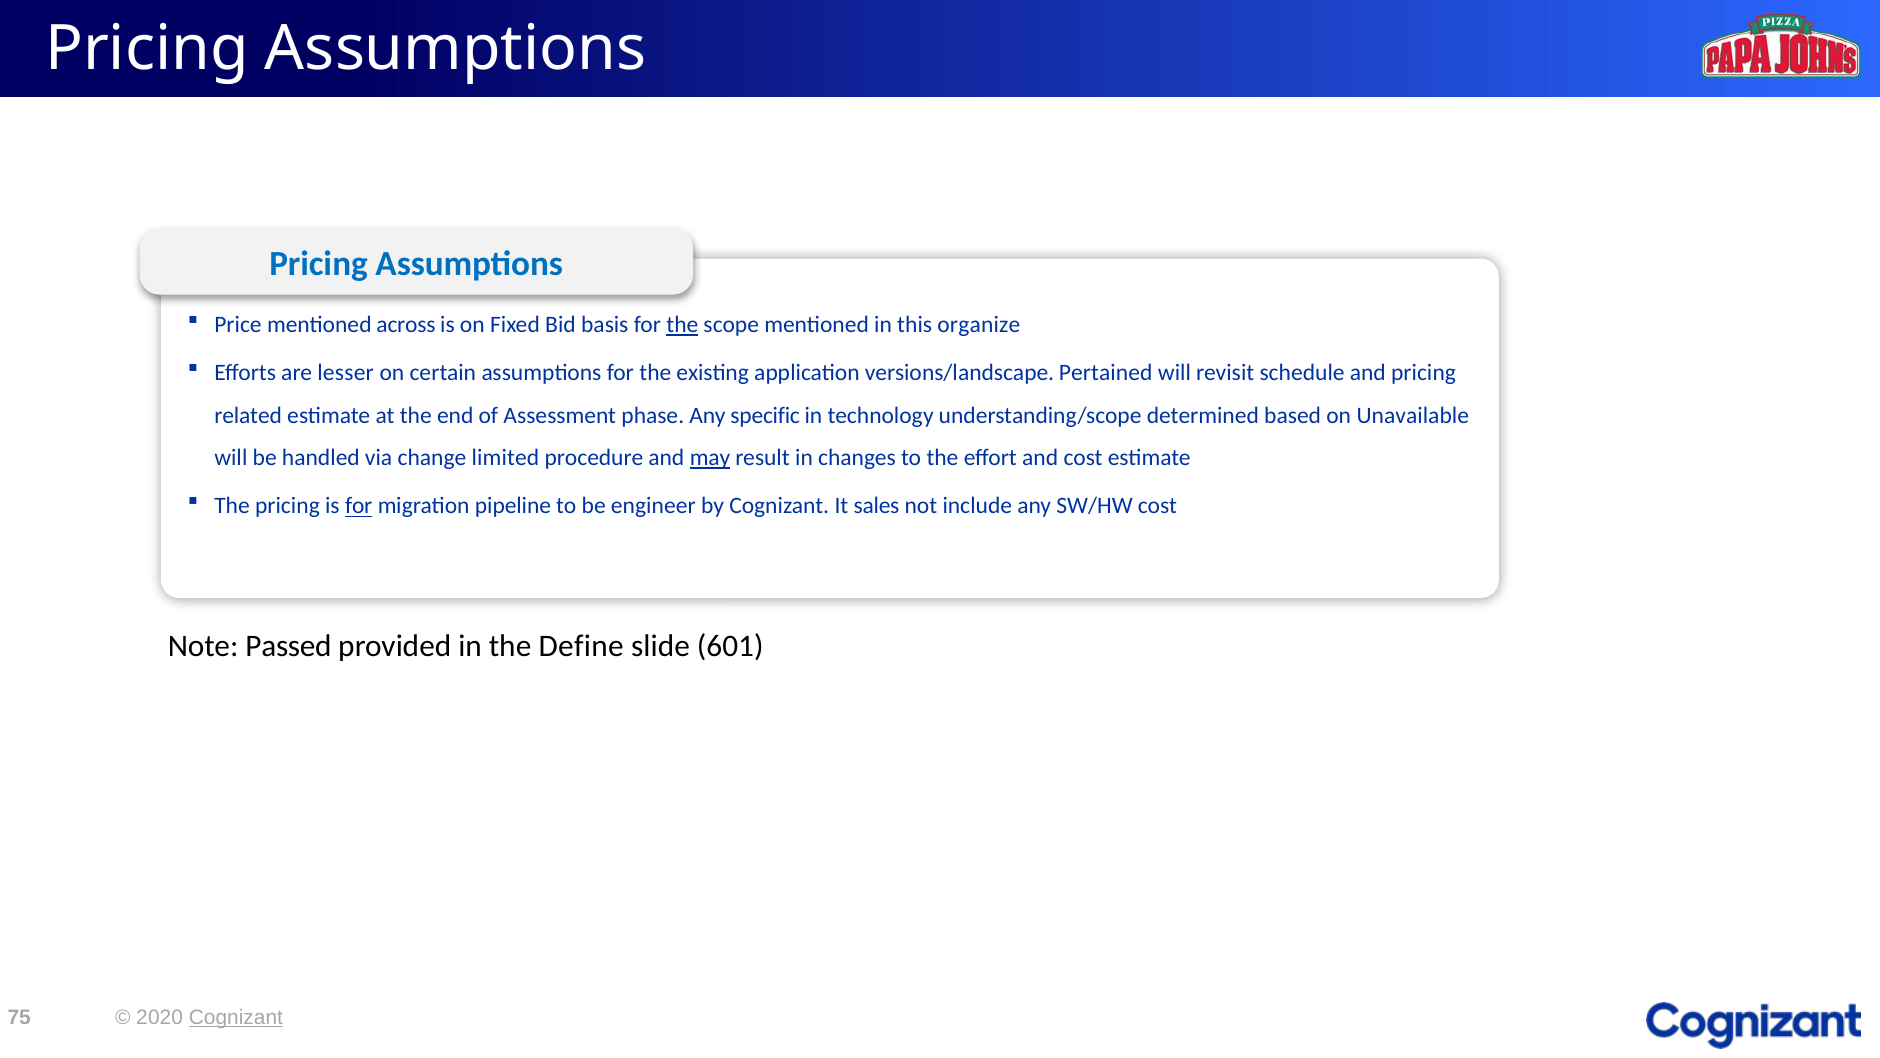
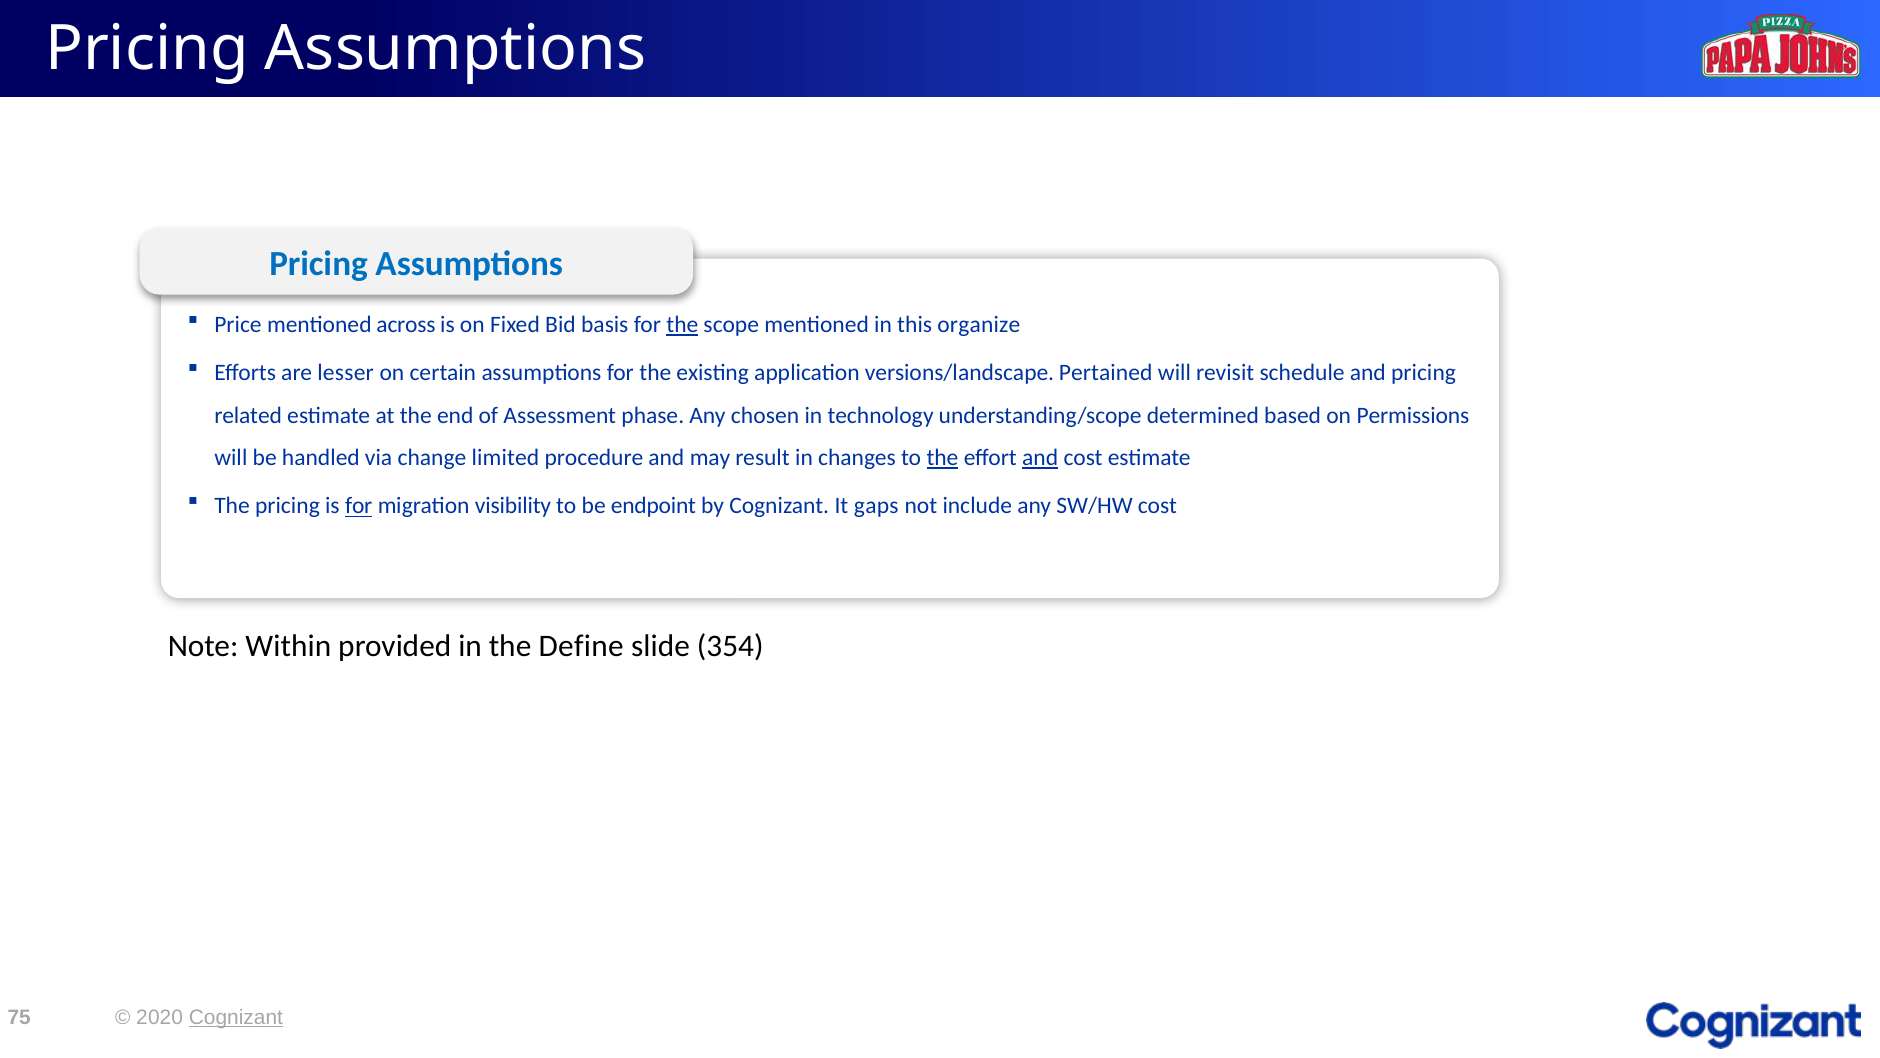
specific: specific -> chosen
Unavailable: Unavailable -> Permissions
may underline: present -> none
the at (942, 458) underline: none -> present
and at (1040, 458) underline: none -> present
pipeline: pipeline -> visibility
engineer: engineer -> endpoint
sales: sales -> gaps
Passed: Passed -> Within
601: 601 -> 354
